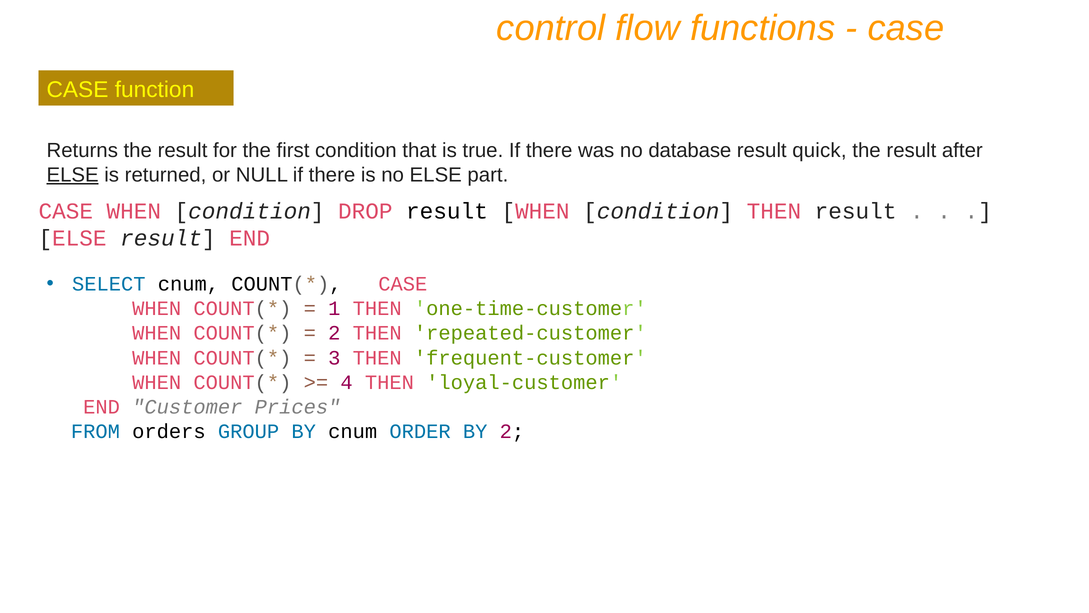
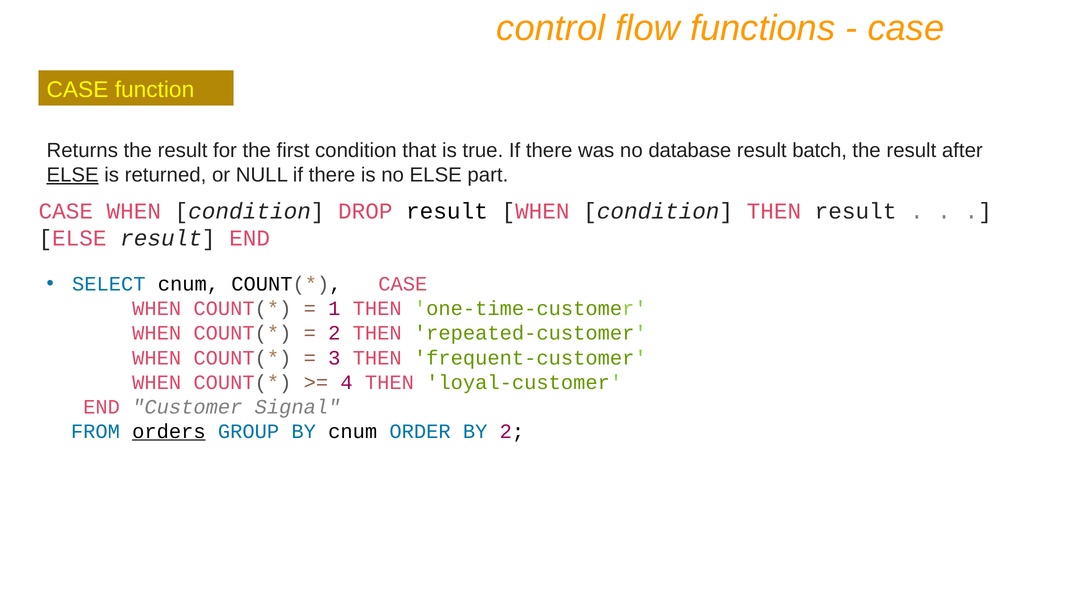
quick: quick -> batch
Prices: Prices -> Signal
orders underline: none -> present
